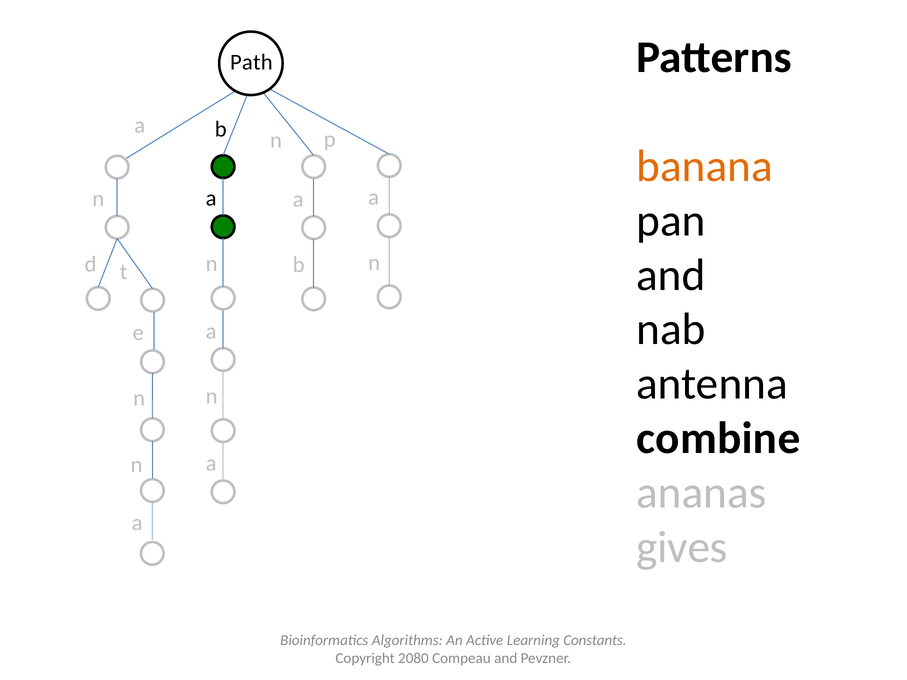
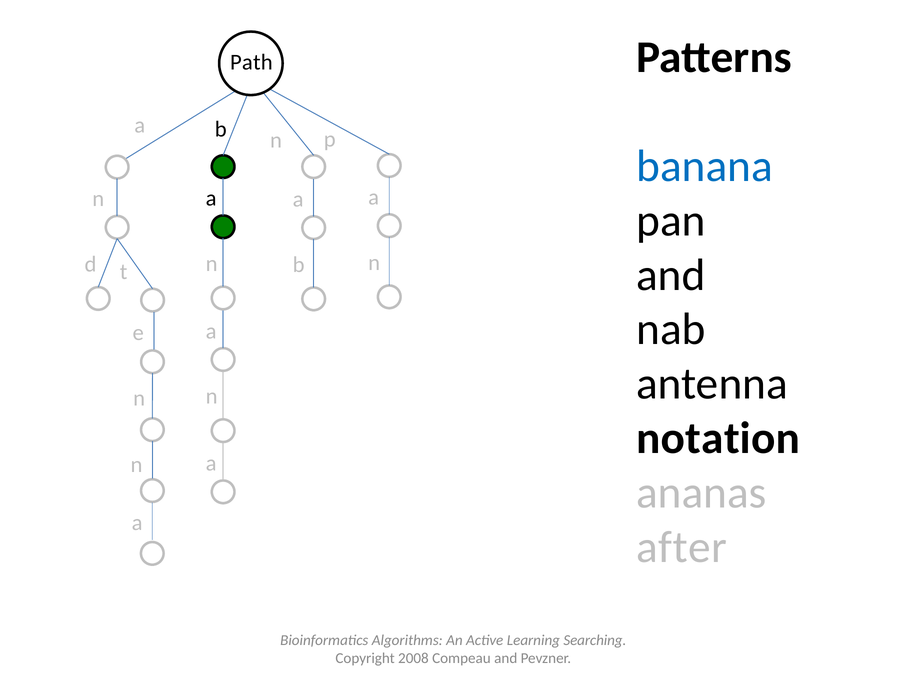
banana colour: orange -> blue
combine: combine -> notation
gives: gives -> after
Constants: Constants -> Searching
2080: 2080 -> 2008
